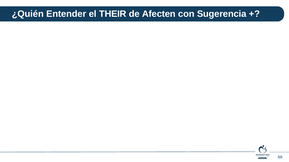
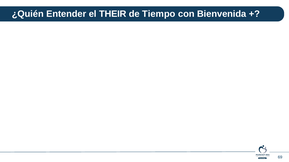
Afecten: Afecten -> Tiempo
Sugerencia: Sugerencia -> Bienvenida
